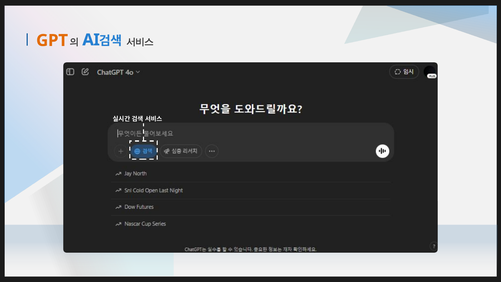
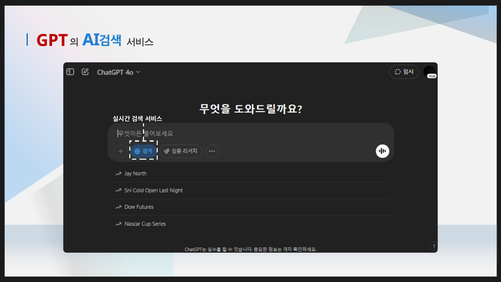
GPT colour: orange -> red
